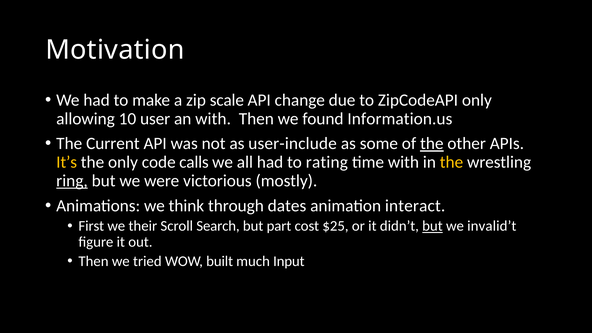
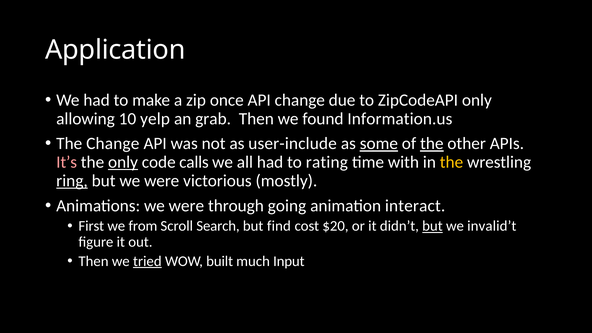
Motivation: Motivation -> Application
scale: scale -> once
user: user -> yelp
an with: with -> grab
The Current: Current -> Change
some underline: none -> present
It’s colour: yellow -> pink
only at (123, 162) underline: none -> present
Animations we think: think -> were
dates: dates -> going
their: their -> from
part: part -> find
$25: $25 -> $20
tried underline: none -> present
